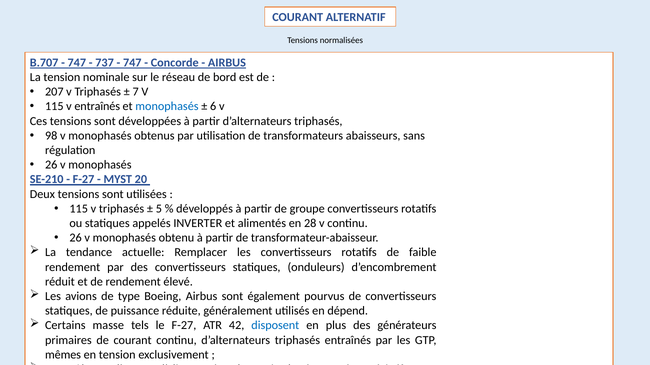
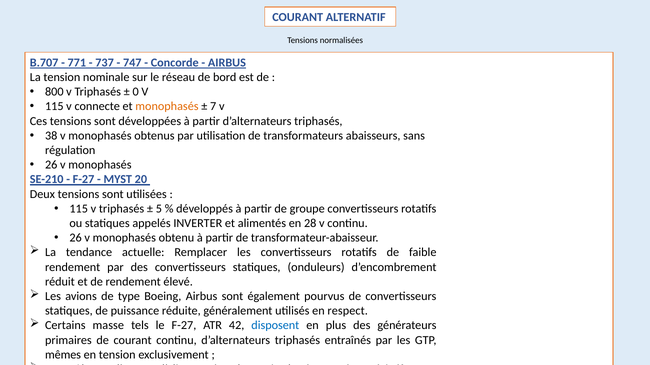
747 at (77, 63): 747 -> 771
207: 207 -> 800
7: 7 -> 0
v entraînés: entraînés -> connecte
monophasés at (167, 107) colour: blue -> orange
6: 6 -> 7
98: 98 -> 38
dépend: dépend -> respect
